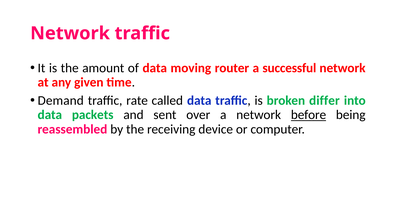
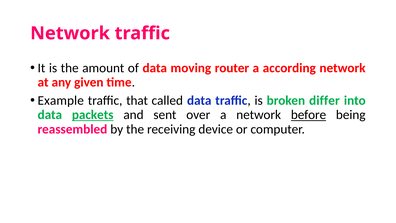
successful: successful -> according
Demand: Demand -> Example
rate: rate -> that
packets underline: none -> present
